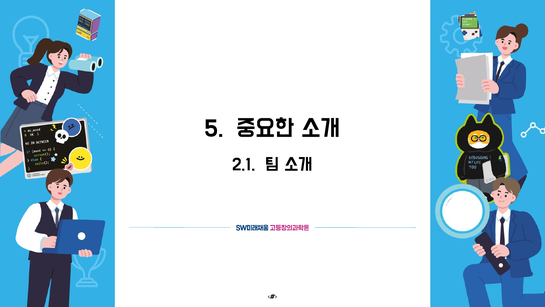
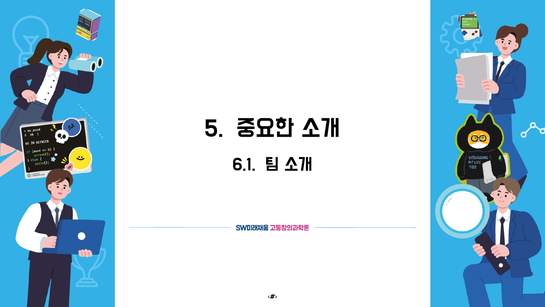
2.1: 2.1 -> 6.1
